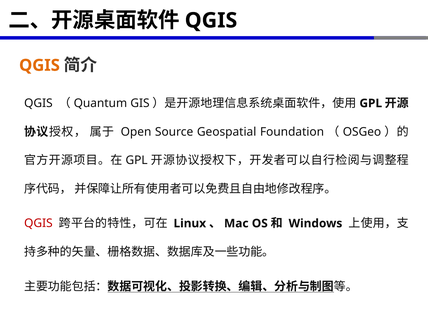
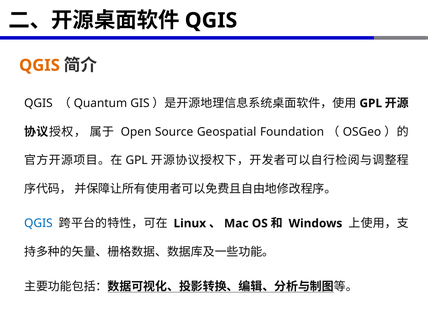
QGIS at (38, 223) colour: red -> blue
